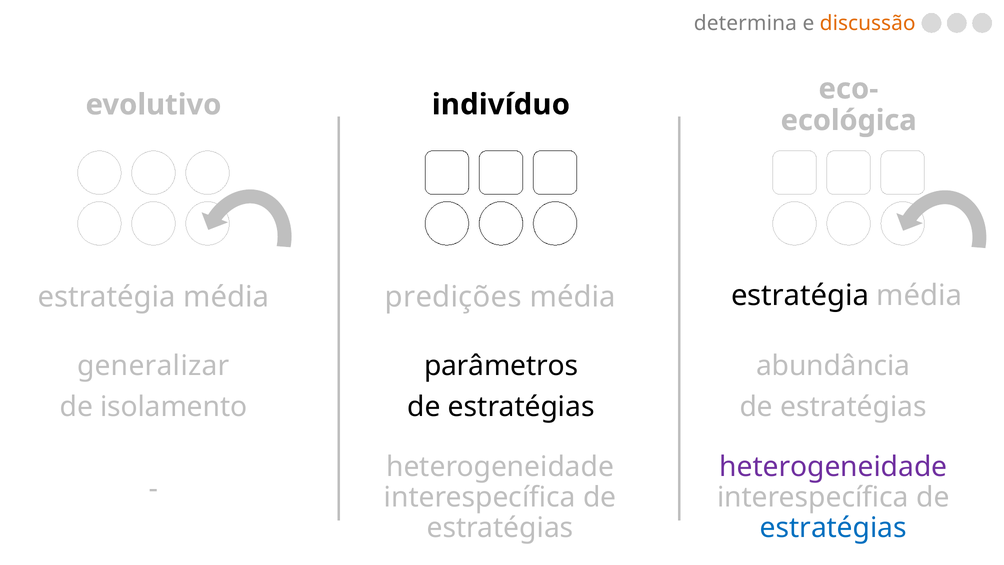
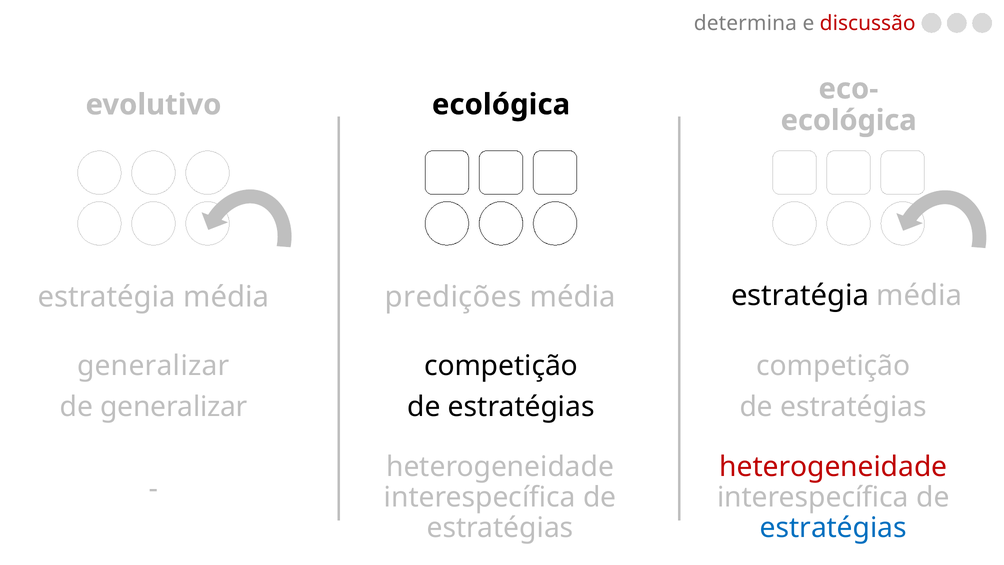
discussão colour: orange -> red
evolutivo indivíduo: indivíduo -> ecológica
parâmetros at (501, 366): parâmetros -> competição
abundância at (833, 366): abundância -> competição
de isolamento: isolamento -> generalizar
heterogeneidade at (833, 467) colour: purple -> red
